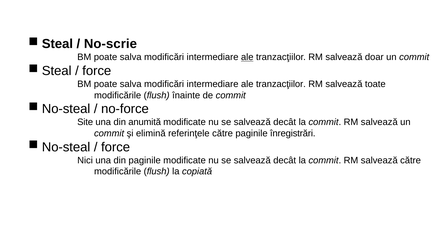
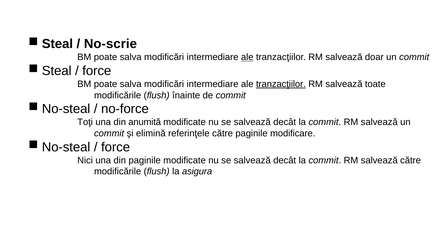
tranzacţiilor at (281, 84) underline: none -> present
Site: Site -> Toţi
înregistrări: înregistrări -> modificare
copiată: copiată -> asigura
